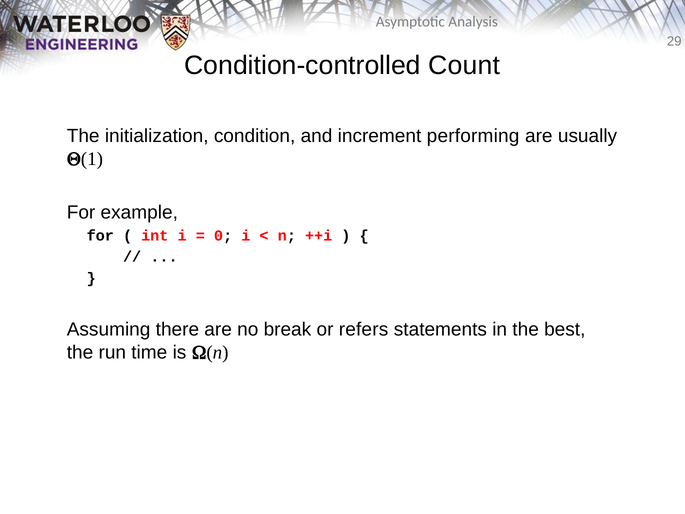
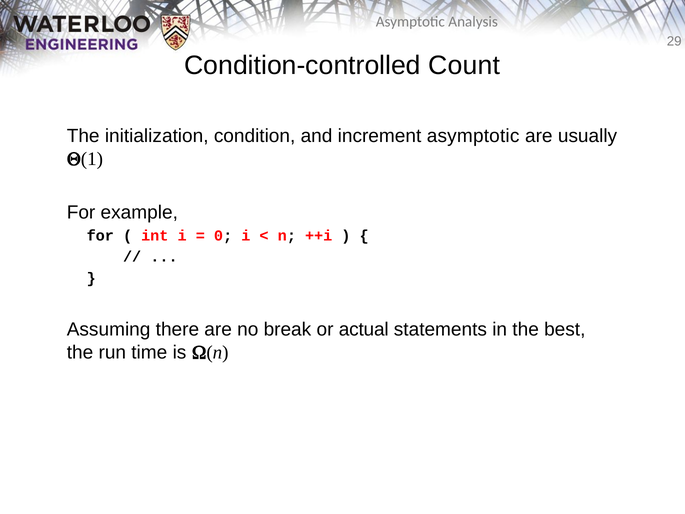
increment performing: performing -> asymptotic
refers: refers -> actual
